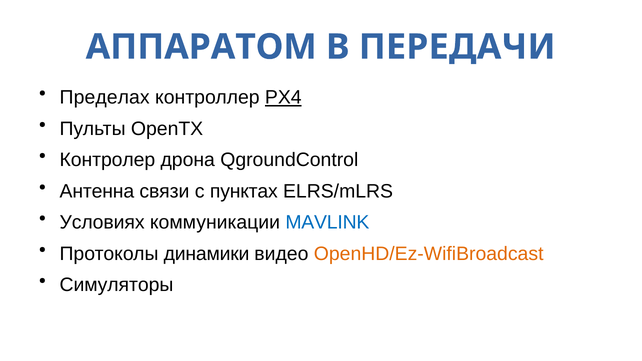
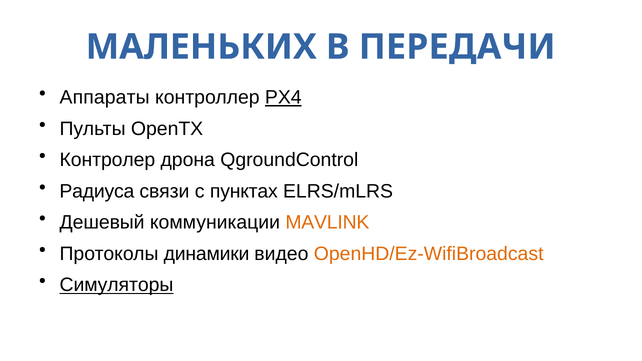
АППАРАТОМ: АППАРАТОМ -> МАЛЕНЬКИХ
Пределах: Пределах -> Аппараты
Антенна: Антенна -> Радиуса
Условиях: Условиях -> Дешевый
MAVLINK colour: blue -> orange
Симуляторы underline: none -> present
